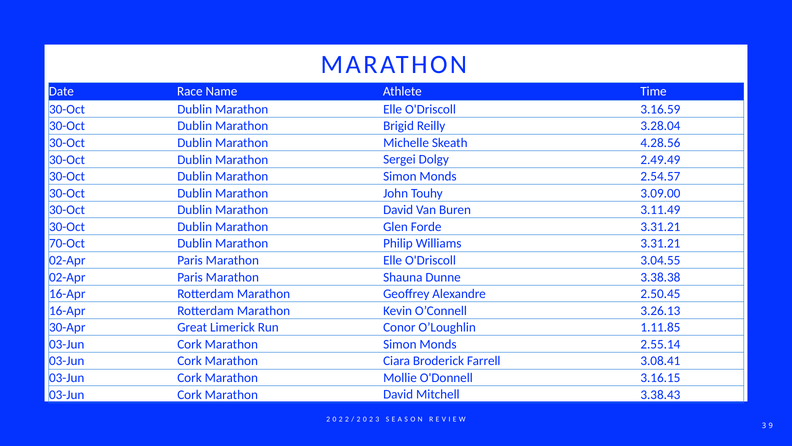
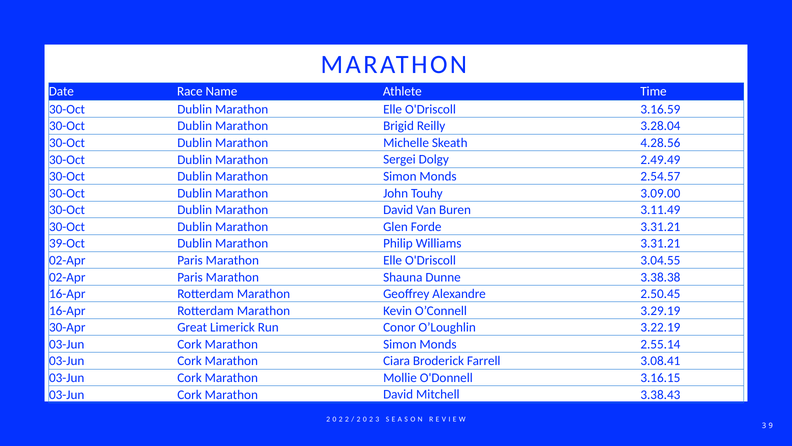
70-Oct: 70-Oct -> 39-Oct
3.26.13: 3.26.13 -> 3.29.19
1.11.85: 1.11.85 -> 3.22.19
